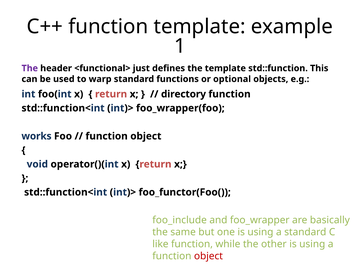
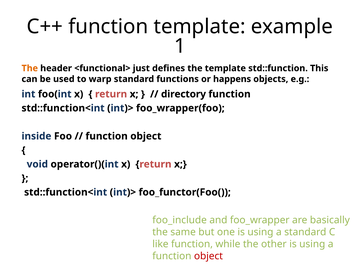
The at (30, 68) colour: purple -> orange
optional: optional -> happens
works: works -> inside
